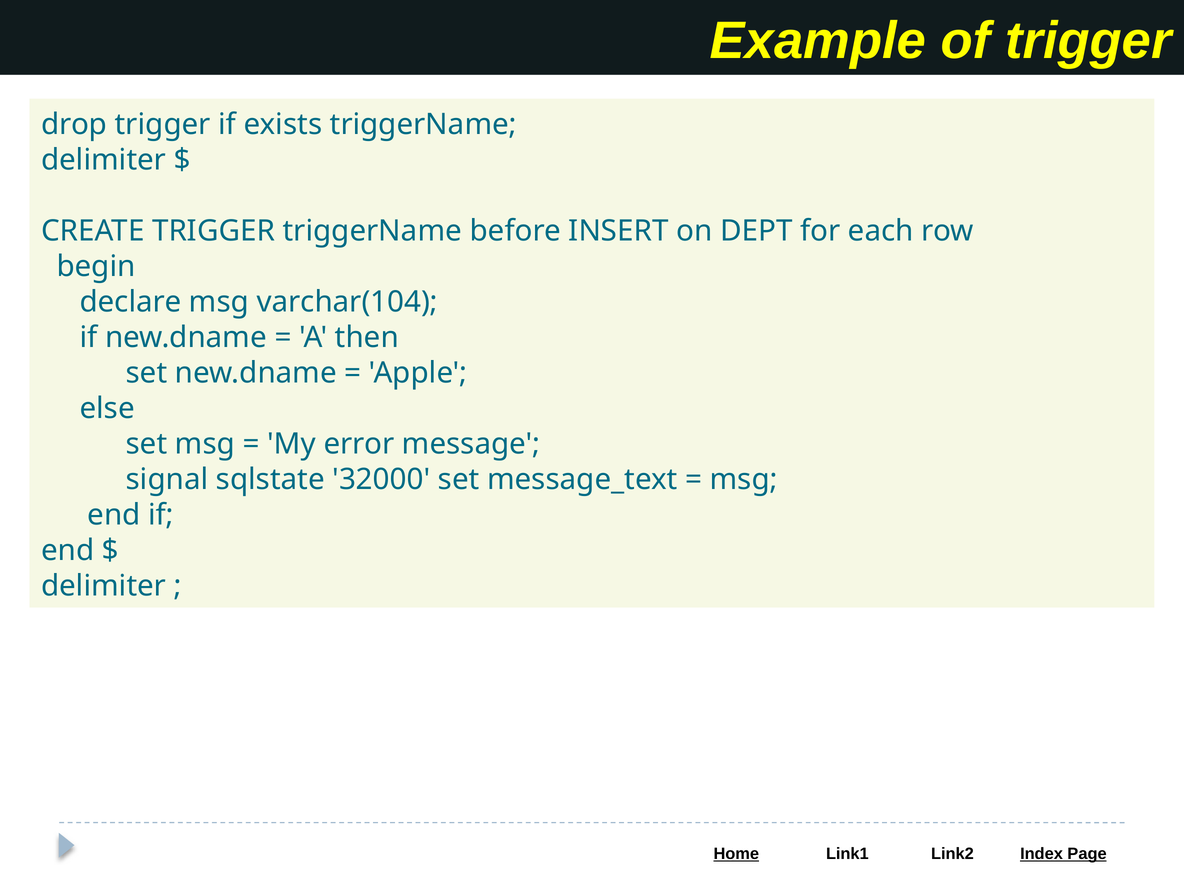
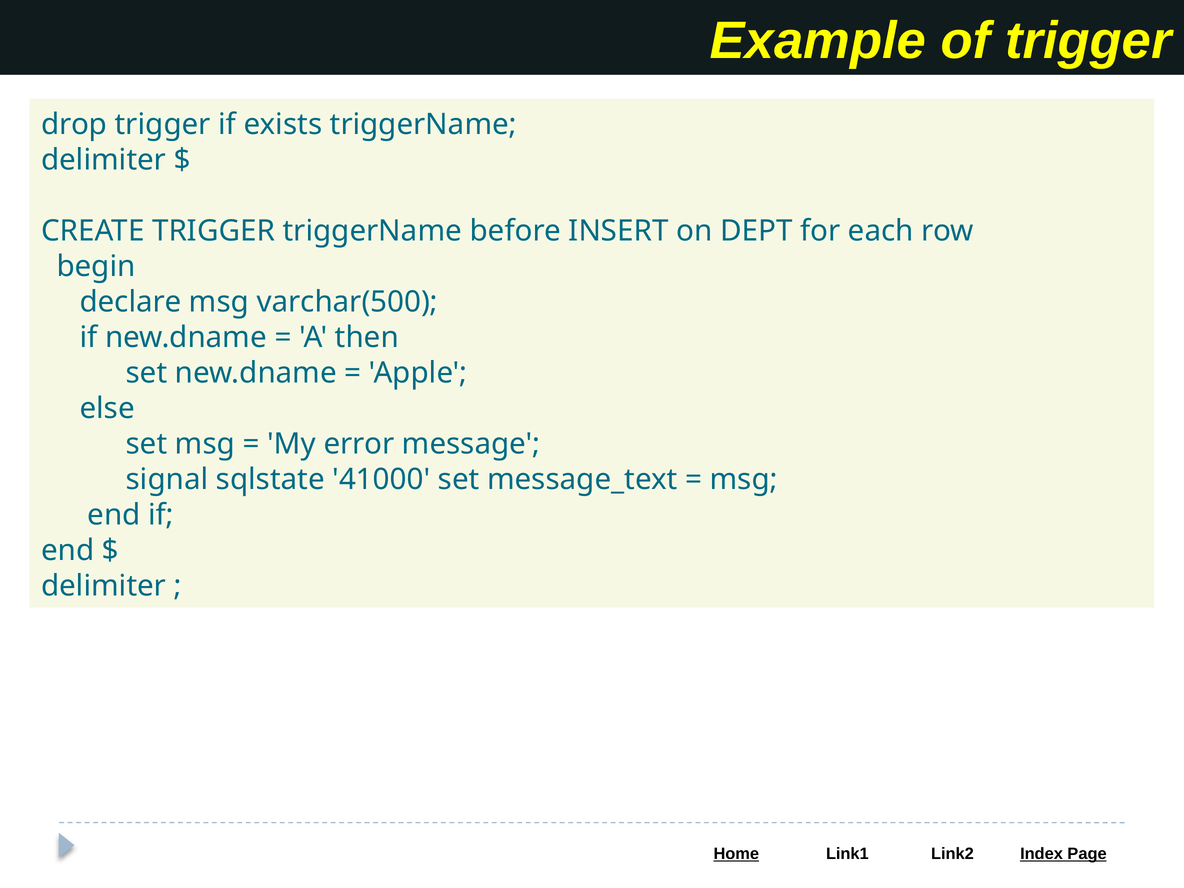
varchar(104: varchar(104 -> varchar(500
32000: 32000 -> 41000
